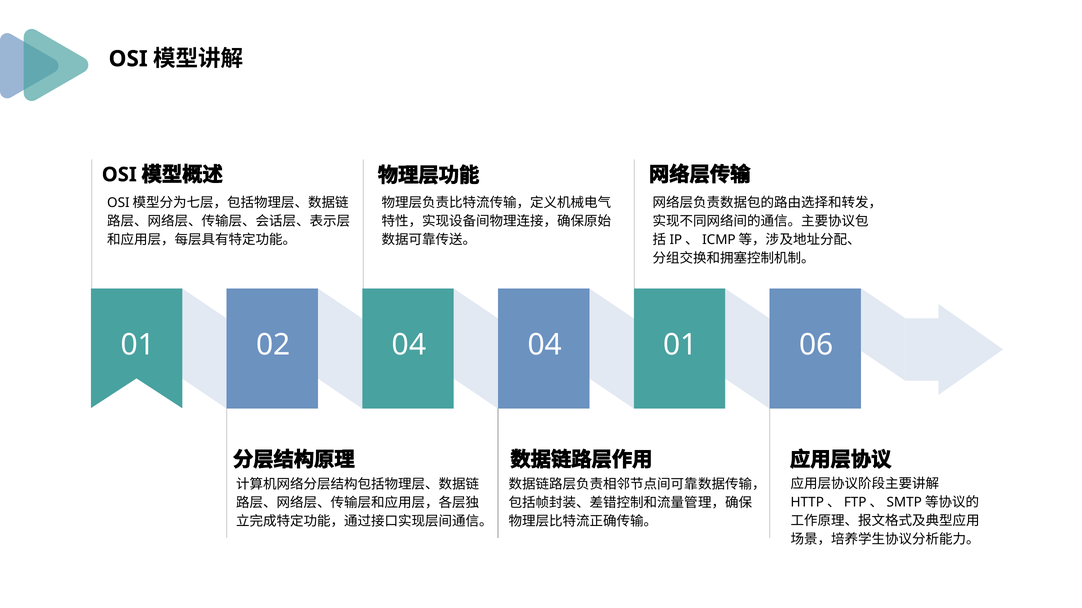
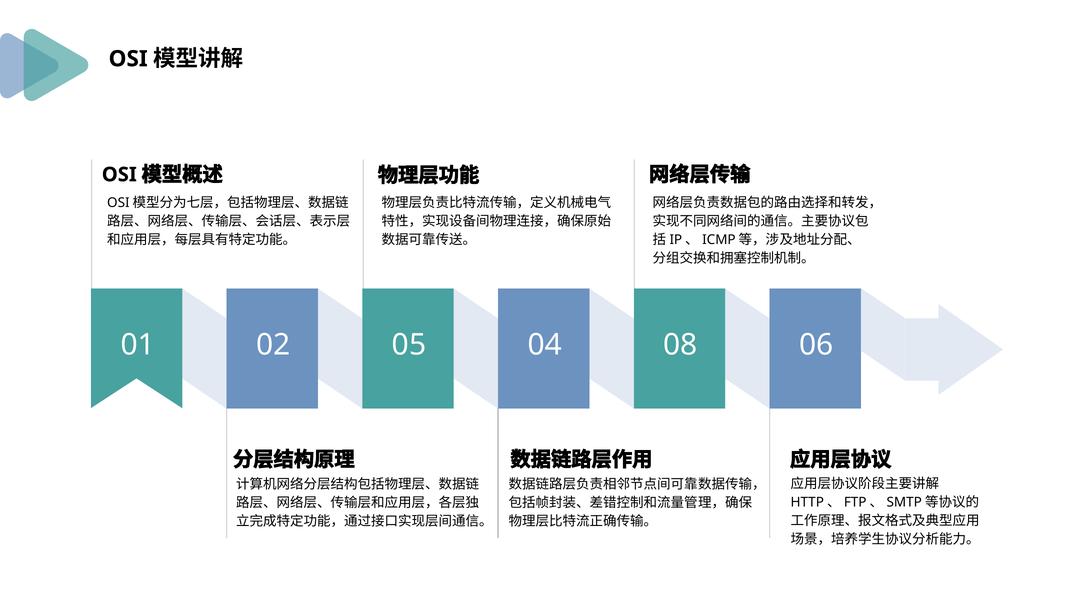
02 04: 04 -> 05
04 01: 01 -> 08
